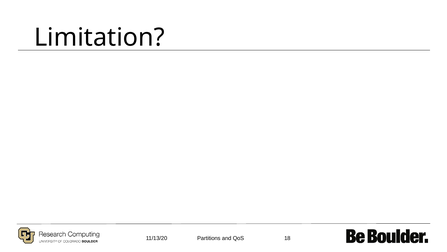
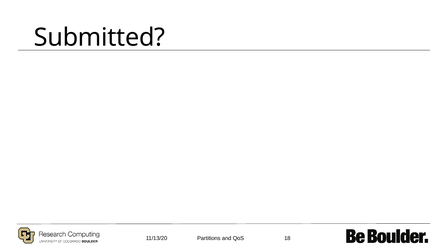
Limitation: Limitation -> Submitted
